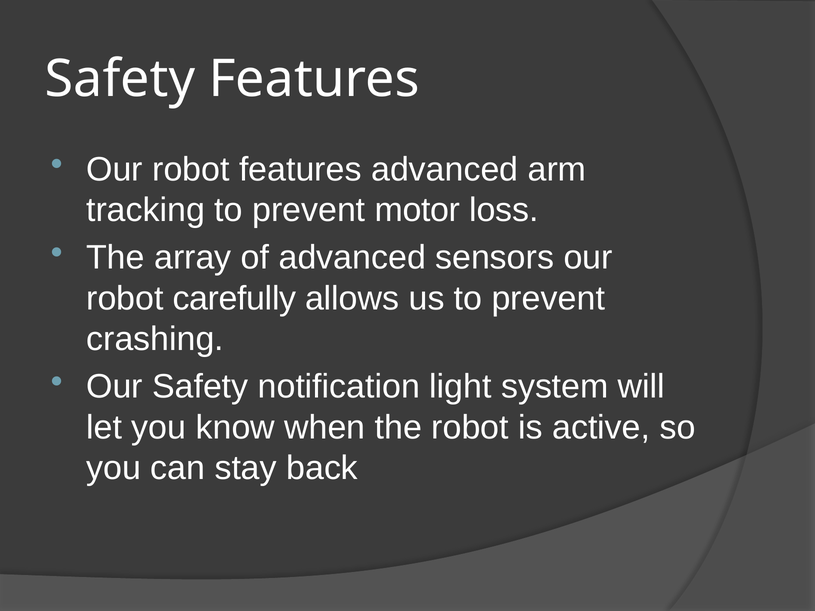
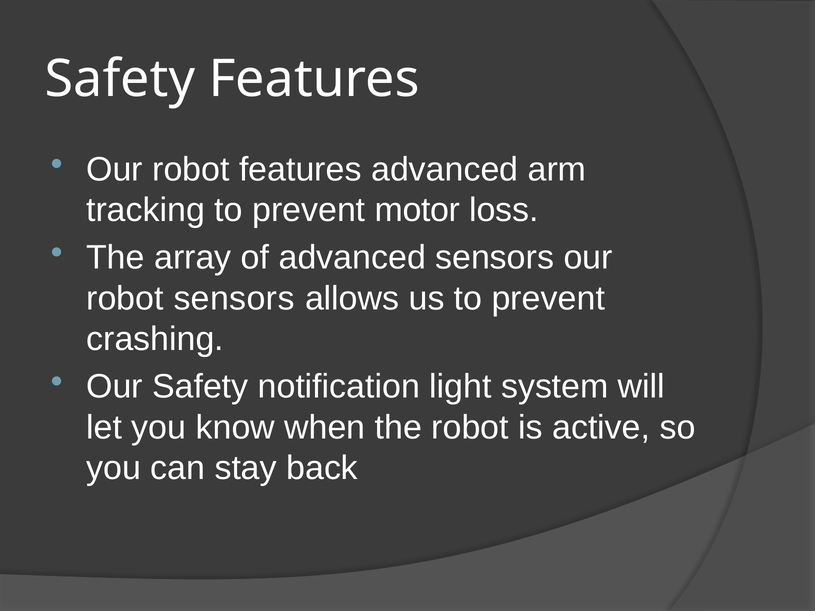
robot carefully: carefully -> sensors
